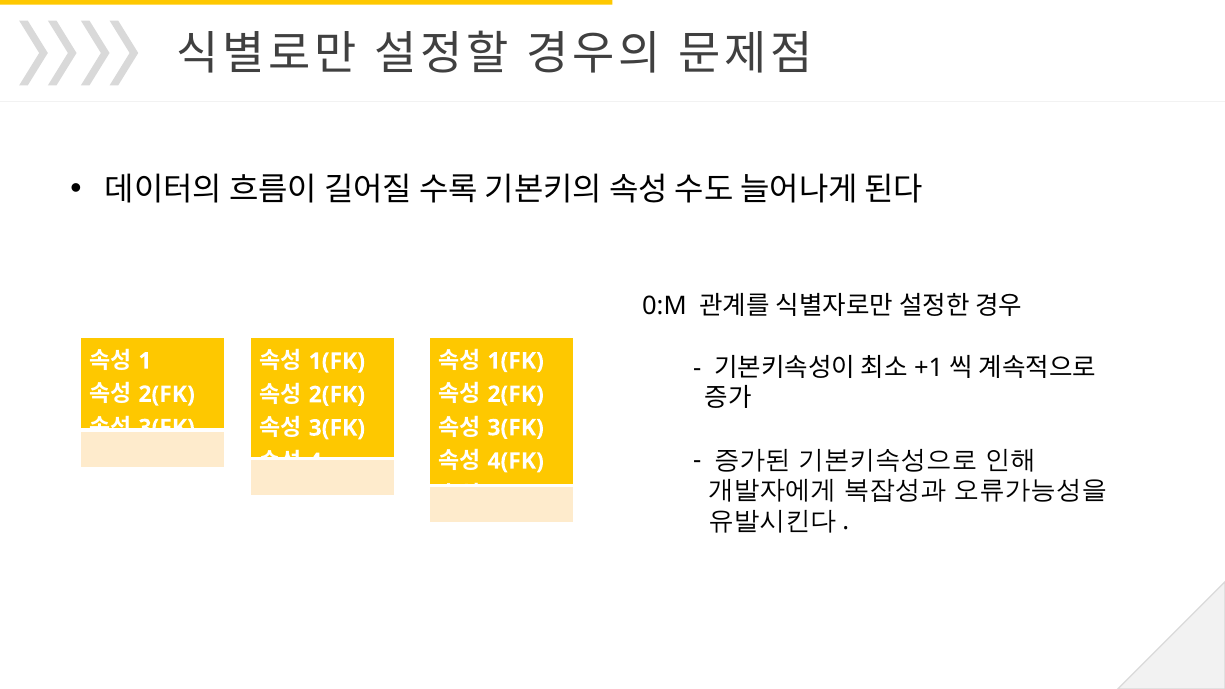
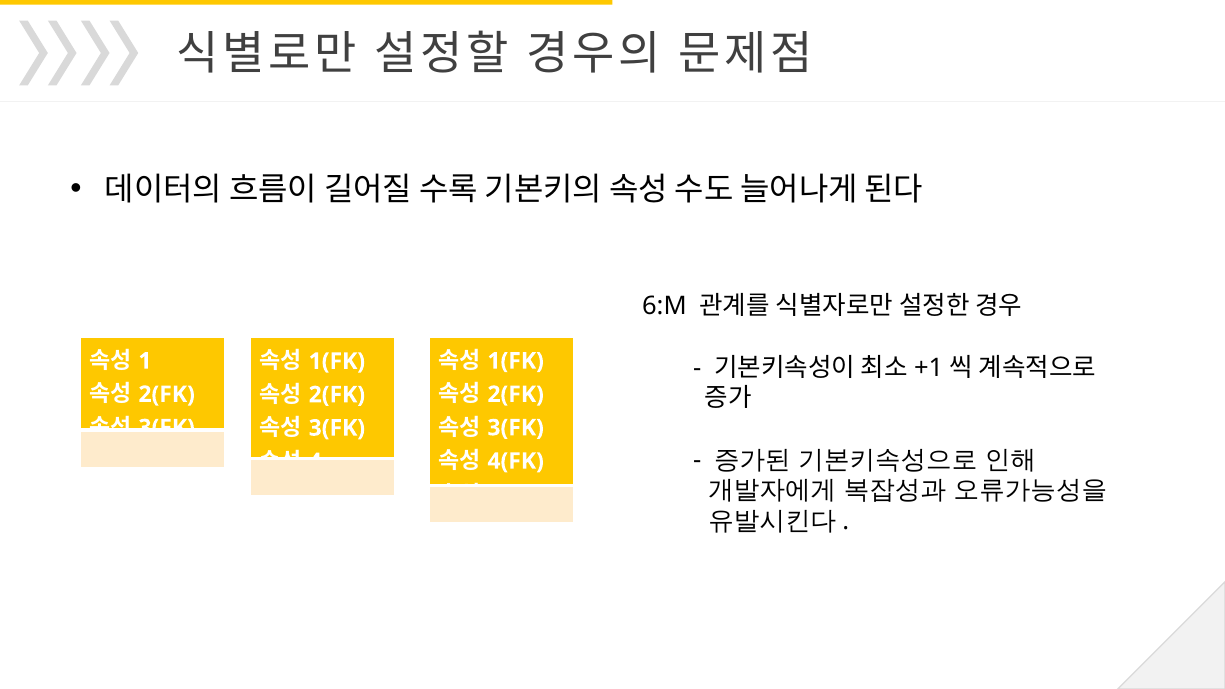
0:M: 0:M -> 6:M
